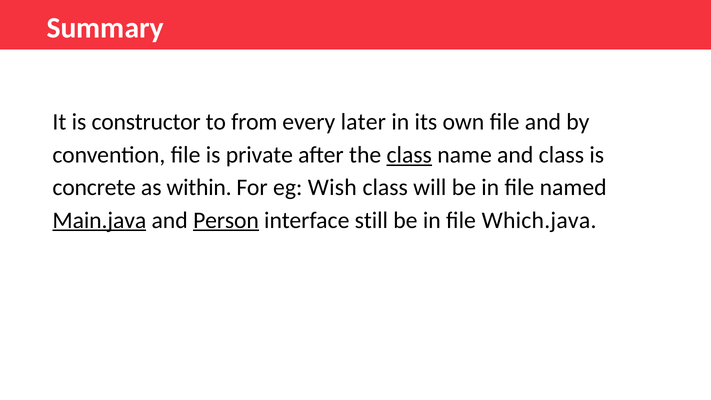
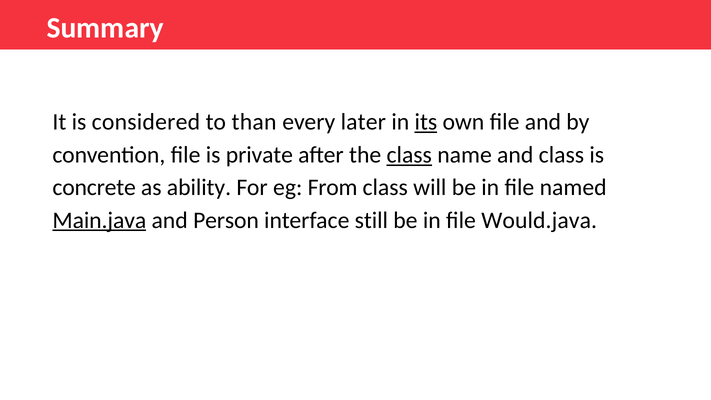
constructor: constructor -> considered
from: from -> than
its underline: none -> present
within: within -> ability
Wish: Wish -> From
Person underline: present -> none
Which.java: Which.java -> Would.java
